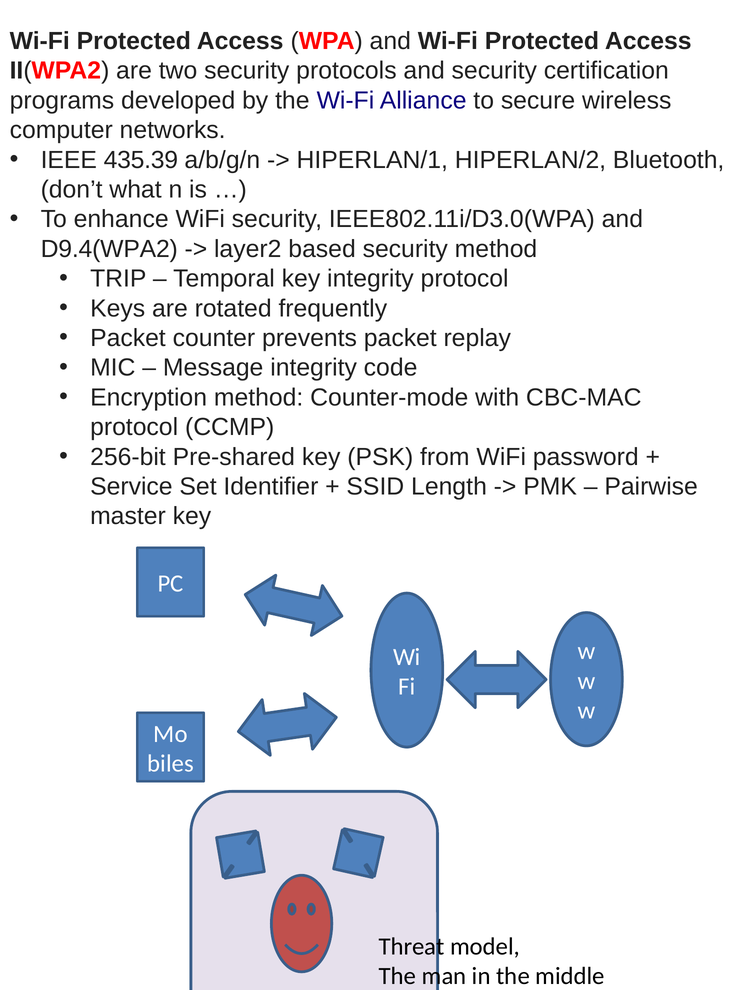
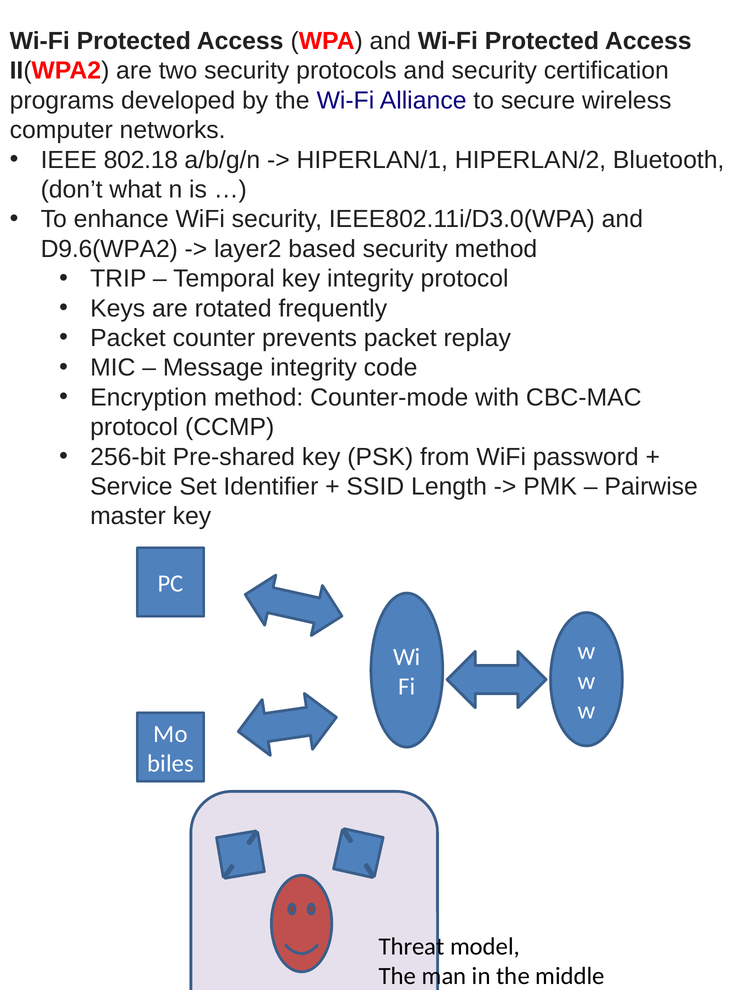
435.39: 435.39 -> 802.18
D9.4(WPA2: D9.4(WPA2 -> D9.6(WPA2
